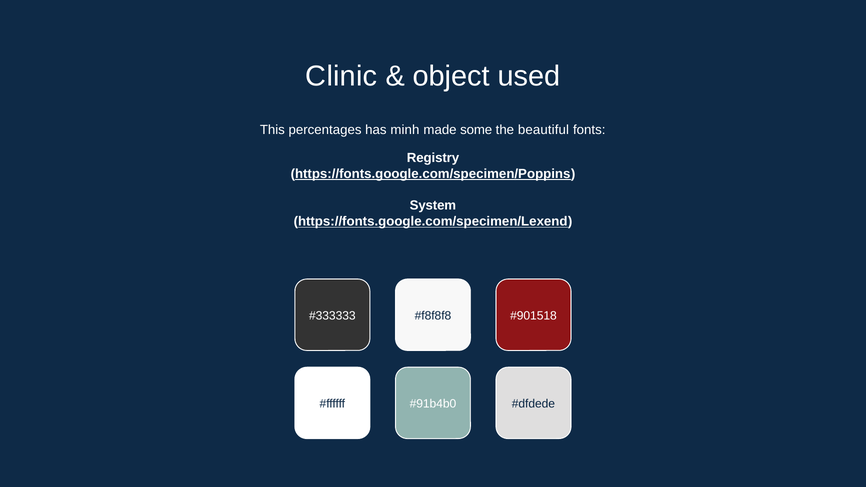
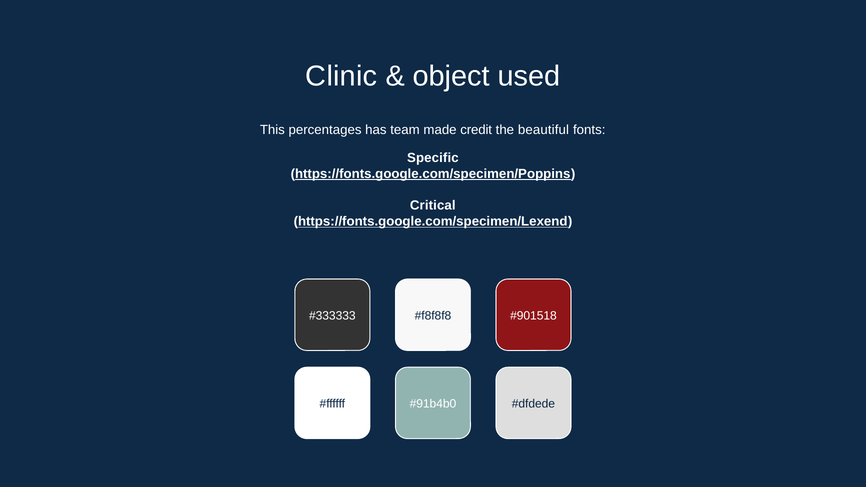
minh: minh -> team
some: some -> credit
Registry: Registry -> Specific
System: System -> Critical
